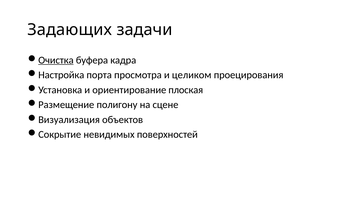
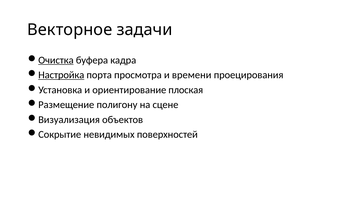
Задающих: Задающих -> Векторное
Настройка underline: none -> present
целиком: целиком -> времени
